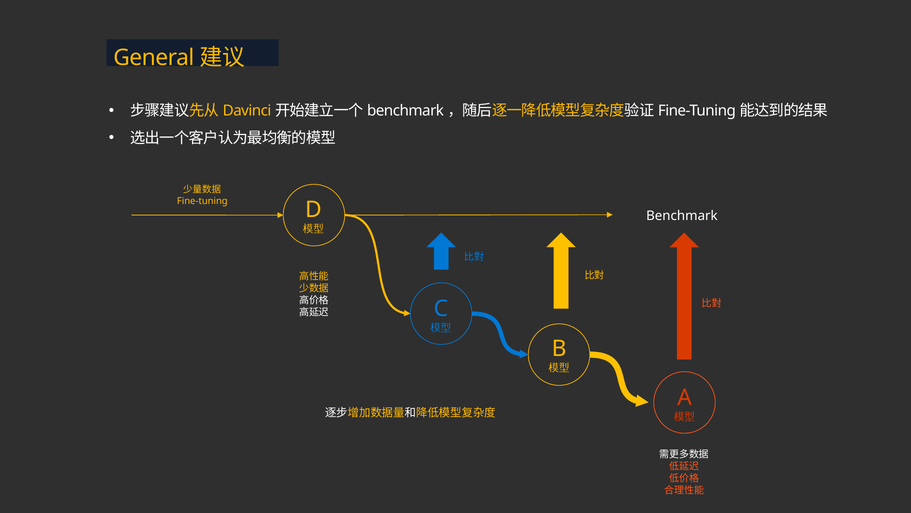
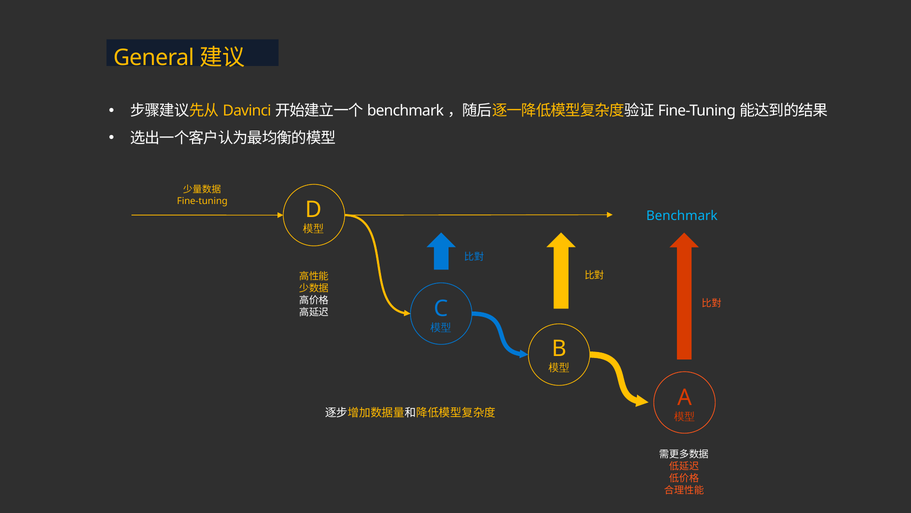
Benchmark colour: white -> light blue
